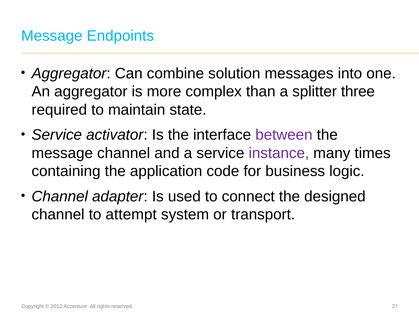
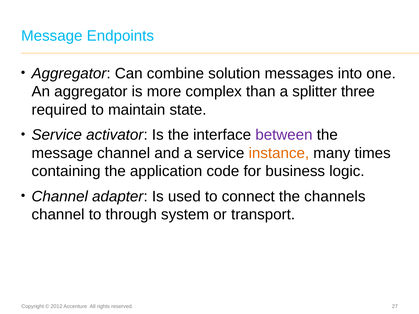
instance colour: purple -> orange
designed: designed -> channels
attempt: attempt -> through
